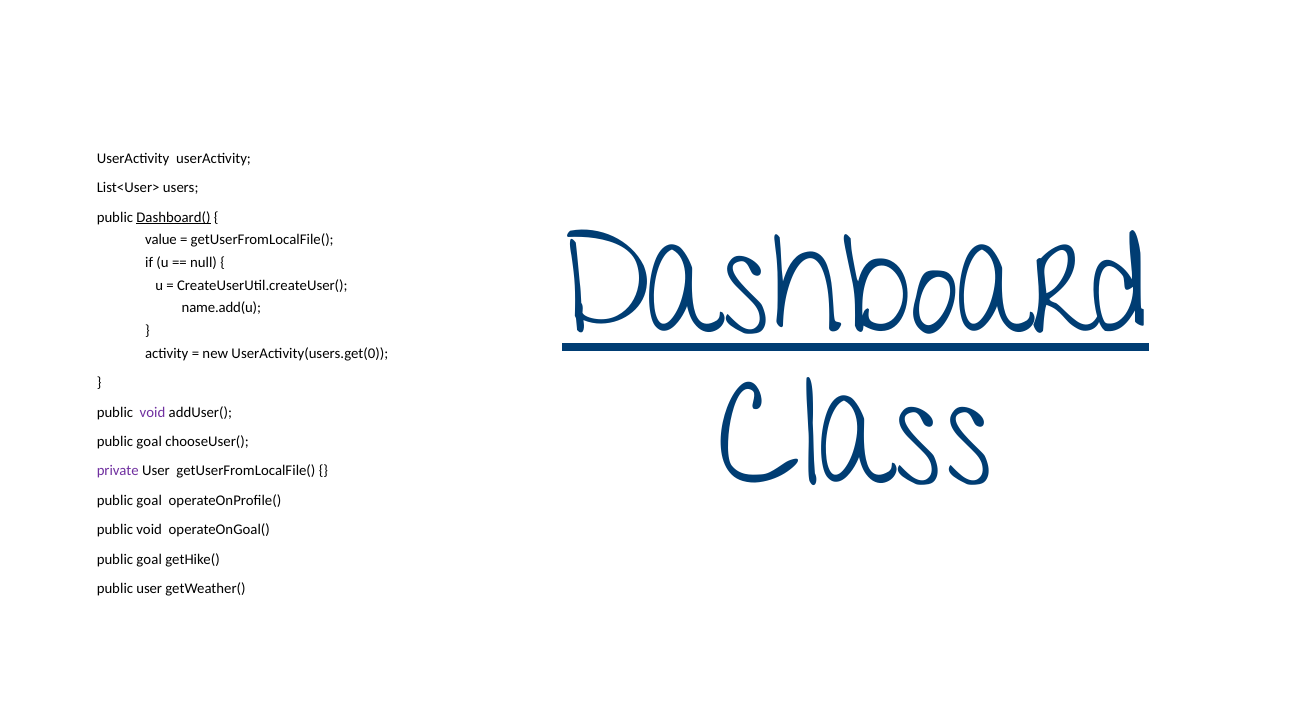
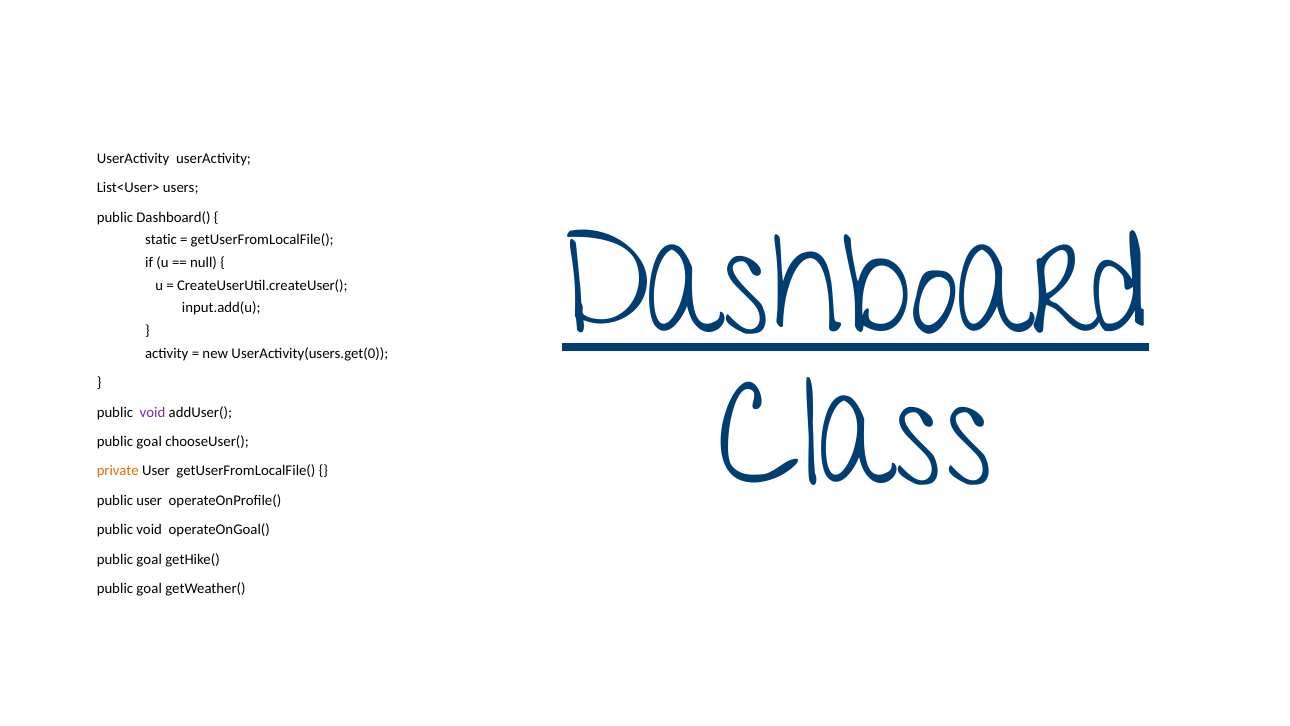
Dashboard( underline: present -> none
value: value -> static
name.add(u: name.add(u -> input.add(u
private colour: purple -> orange
goal at (149, 500): goal -> user
user at (149, 588): user -> goal
